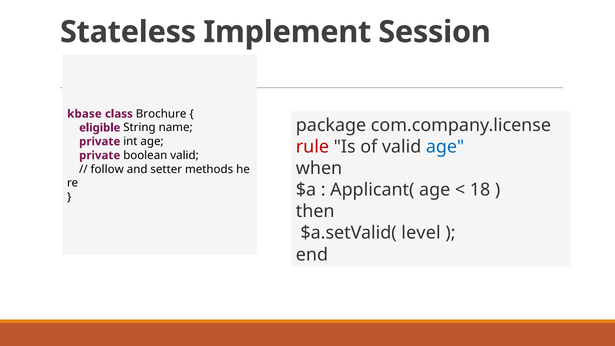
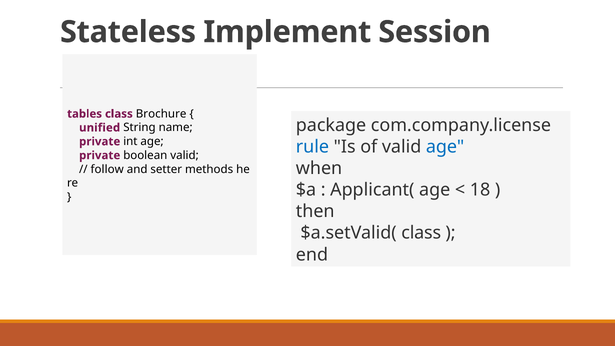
kbase: kbase -> tables
eligible: eligible -> unified
rule colour: red -> blue
$a.setValid( level: level -> class
